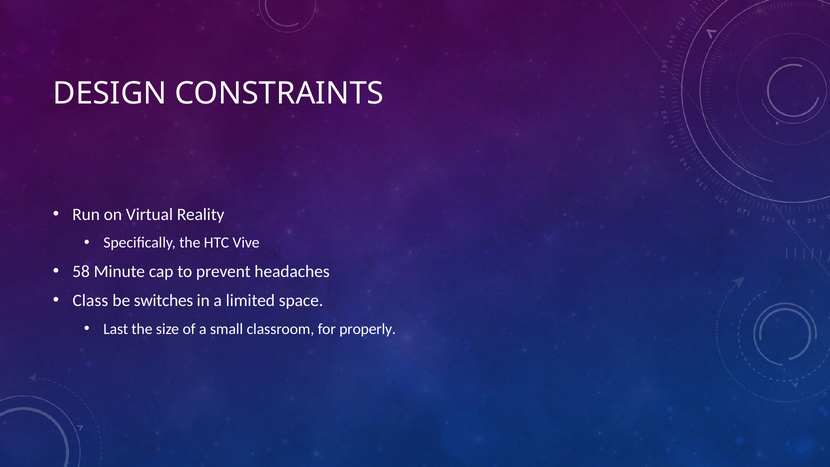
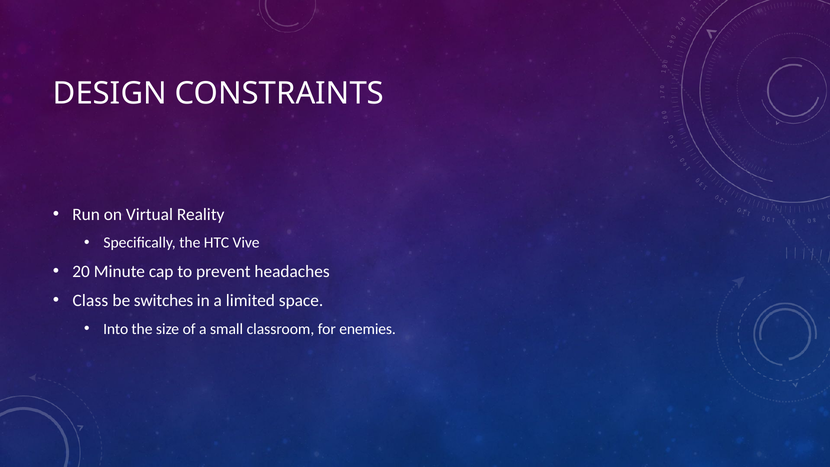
58: 58 -> 20
Last: Last -> Into
properly: properly -> enemies
